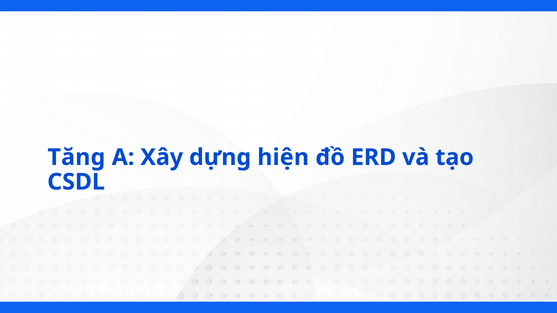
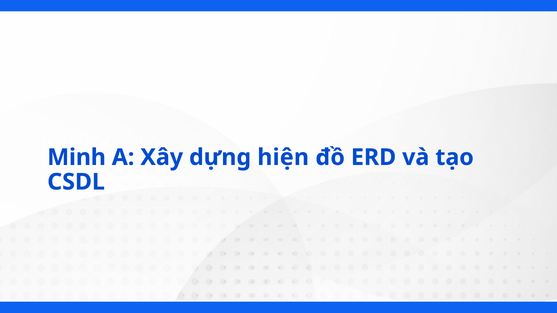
Tăng: Tăng -> Minh
